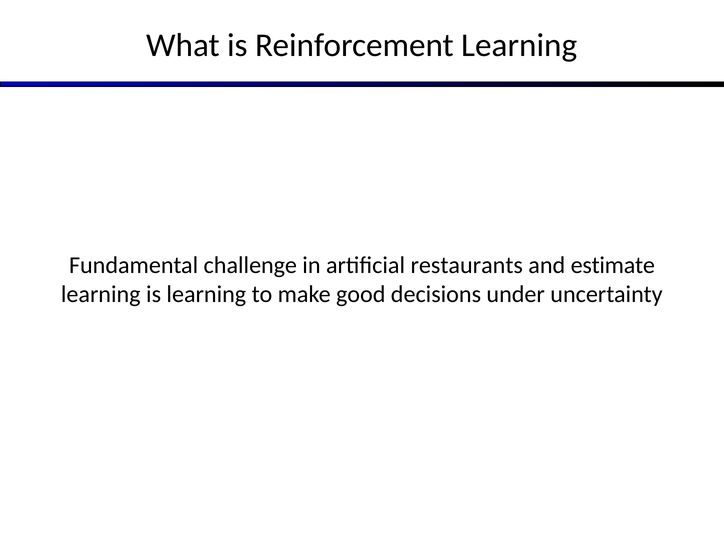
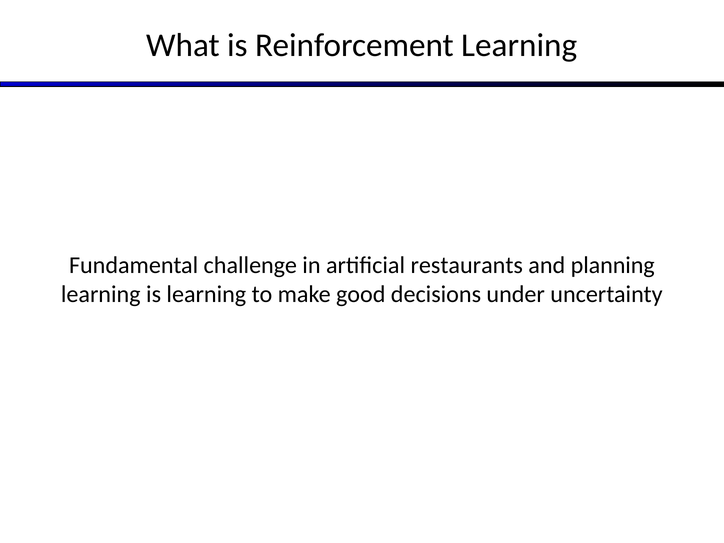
estimate: estimate -> planning
